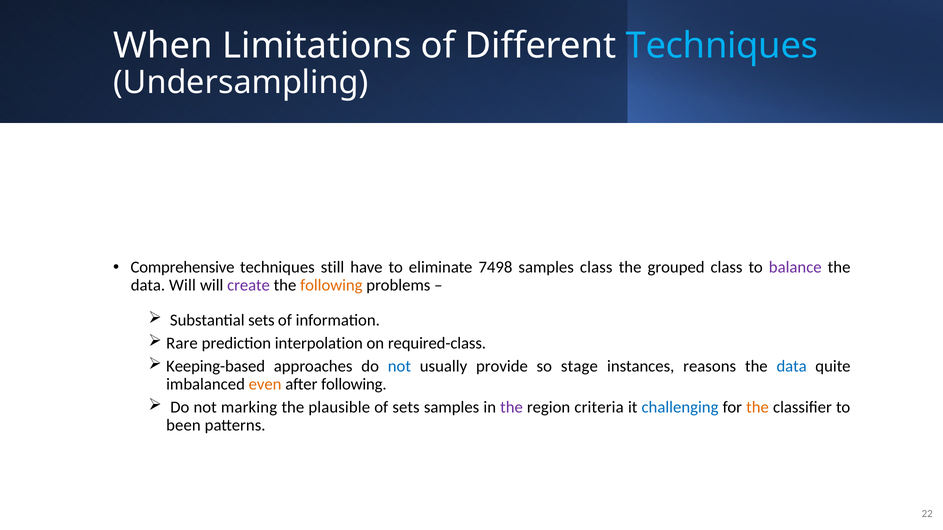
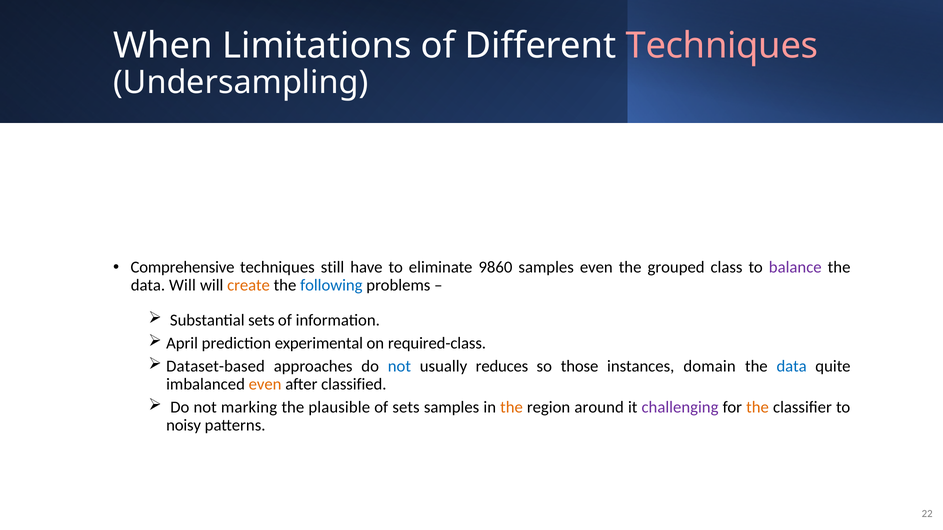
Techniques at (722, 46) colour: light blue -> pink
7498: 7498 -> 9860
samples class: class -> even
create colour: purple -> orange
following at (331, 285) colour: orange -> blue
Rare: Rare -> April
interpolation: interpolation -> experimental
Keeping-based: Keeping-based -> Dataset-based
provide: provide -> reduces
stage: stage -> those
reasons: reasons -> domain
after following: following -> classified
the at (512, 407) colour: purple -> orange
criteria: criteria -> around
challenging colour: blue -> purple
been: been -> noisy
